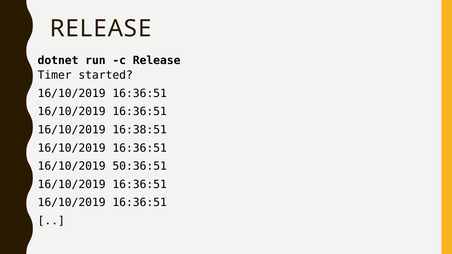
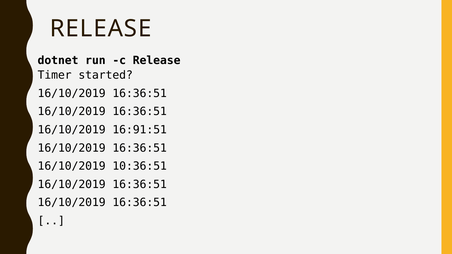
16:38:51: 16:38:51 -> 16:91:51
50:36:51: 50:36:51 -> 10:36:51
